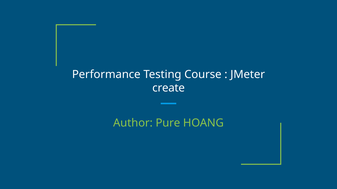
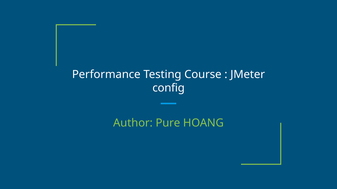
create: create -> config
